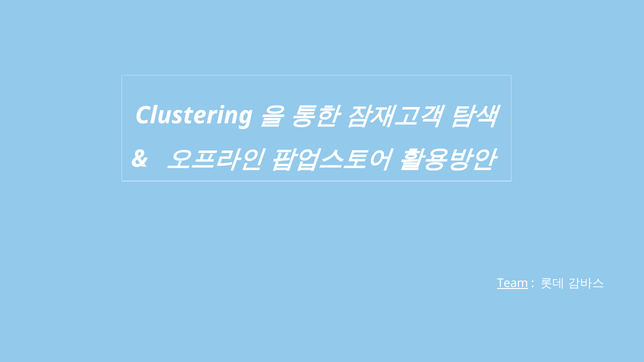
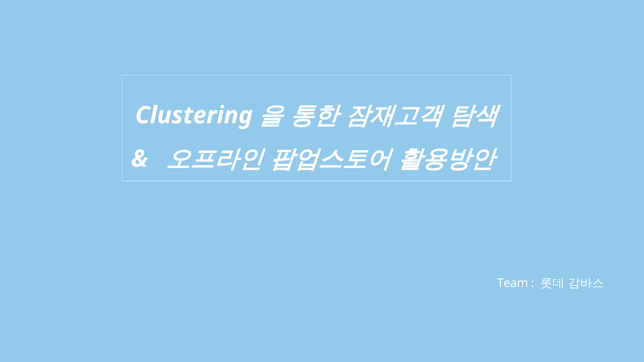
Team underline: present -> none
